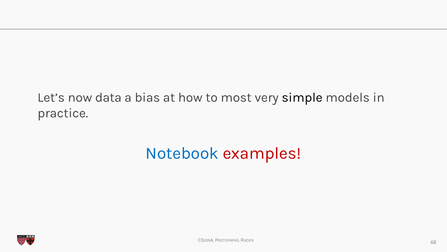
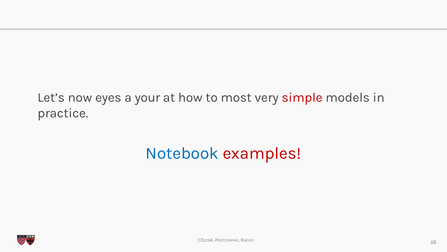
data: data -> eyes
bias: bias -> your
simple colour: black -> red
